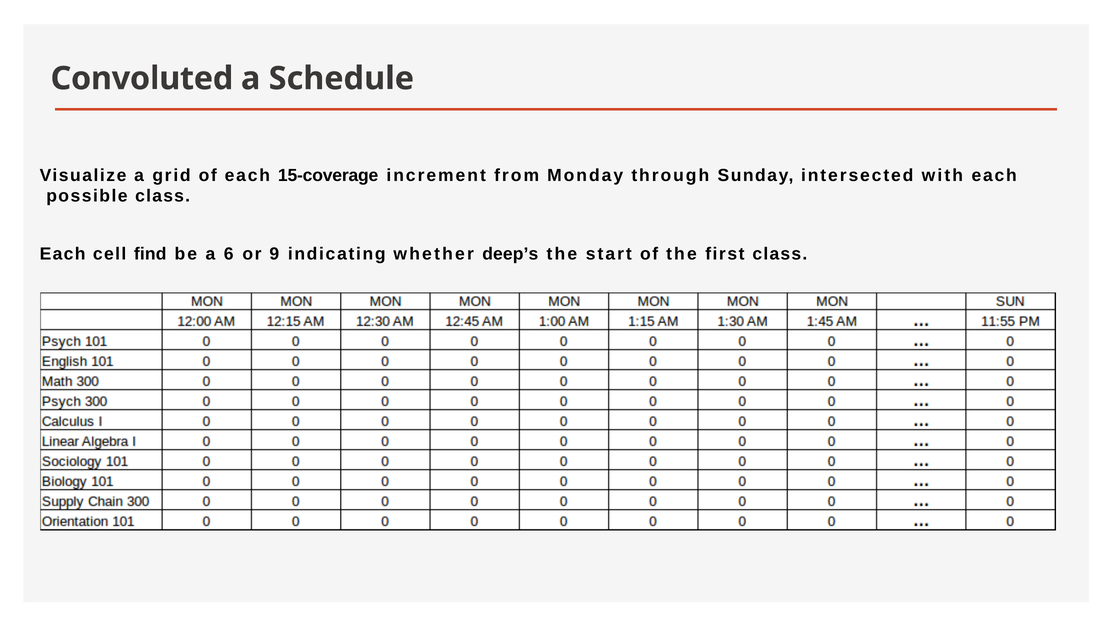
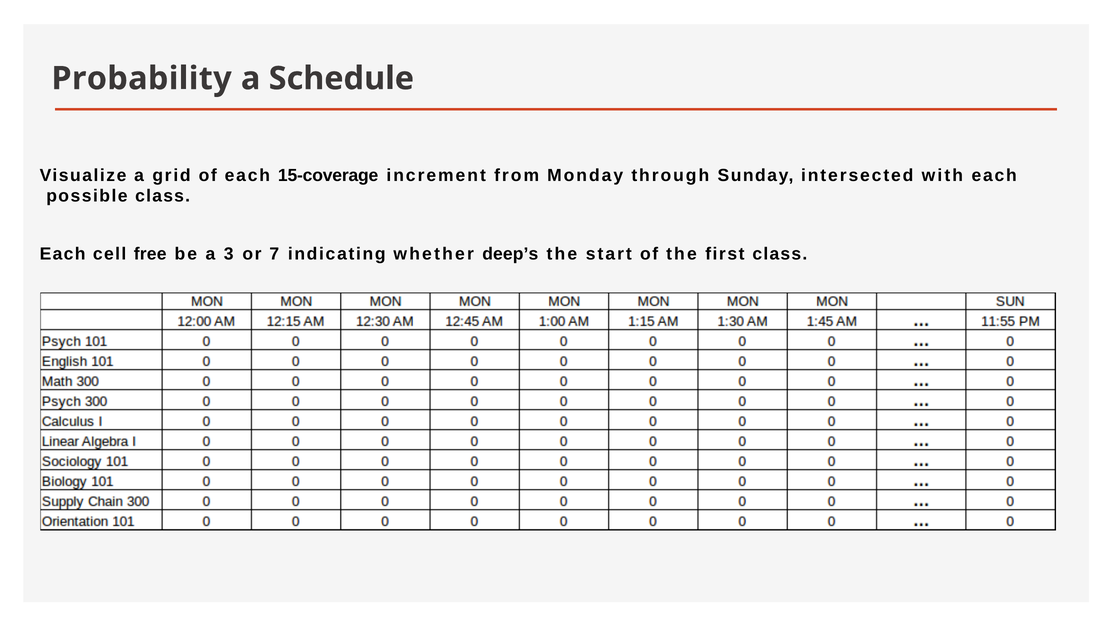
Convoluted: Convoluted -> Probability
find: find -> free
6: 6 -> 3
9: 9 -> 7
